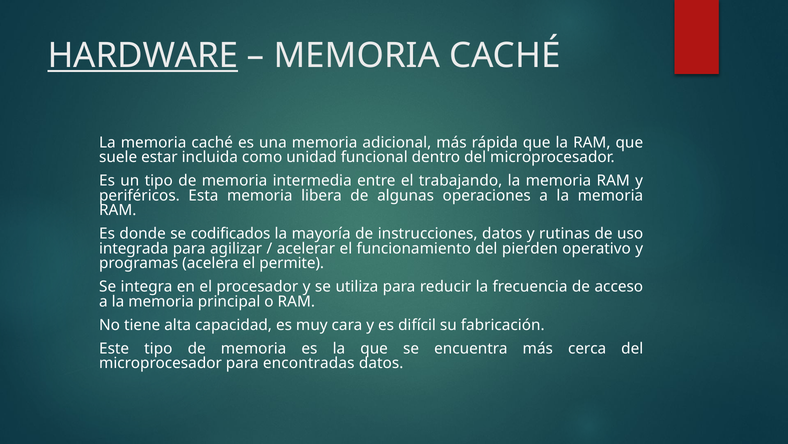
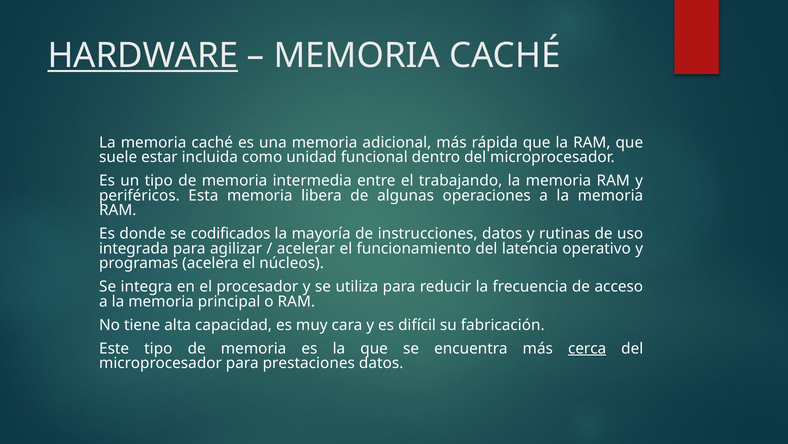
pierden: pierden -> latencia
permite: permite -> núcleos
cerca underline: none -> present
encontradas: encontradas -> prestaciones
